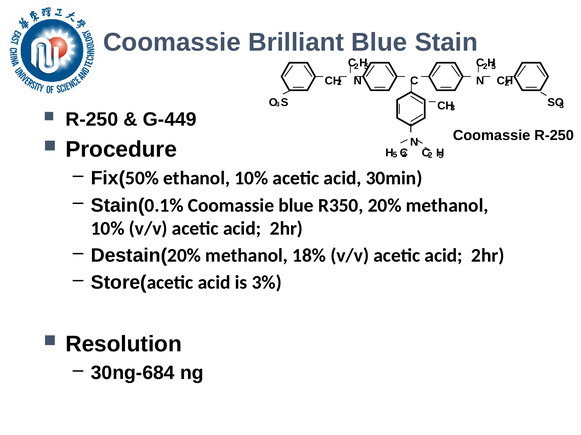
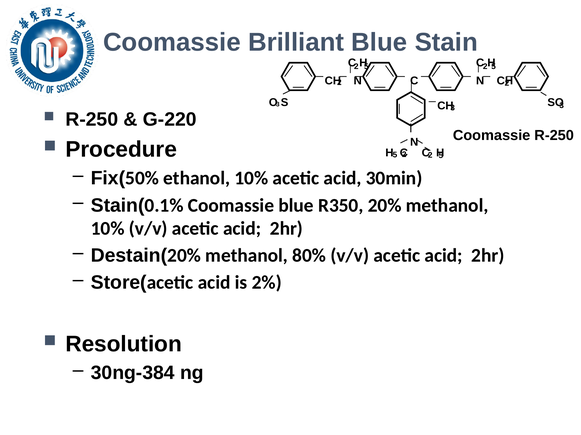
G-449: G-449 -> G-220
18%: 18% -> 80%
3%: 3% -> 2%
30ng-684: 30ng-684 -> 30ng-384
